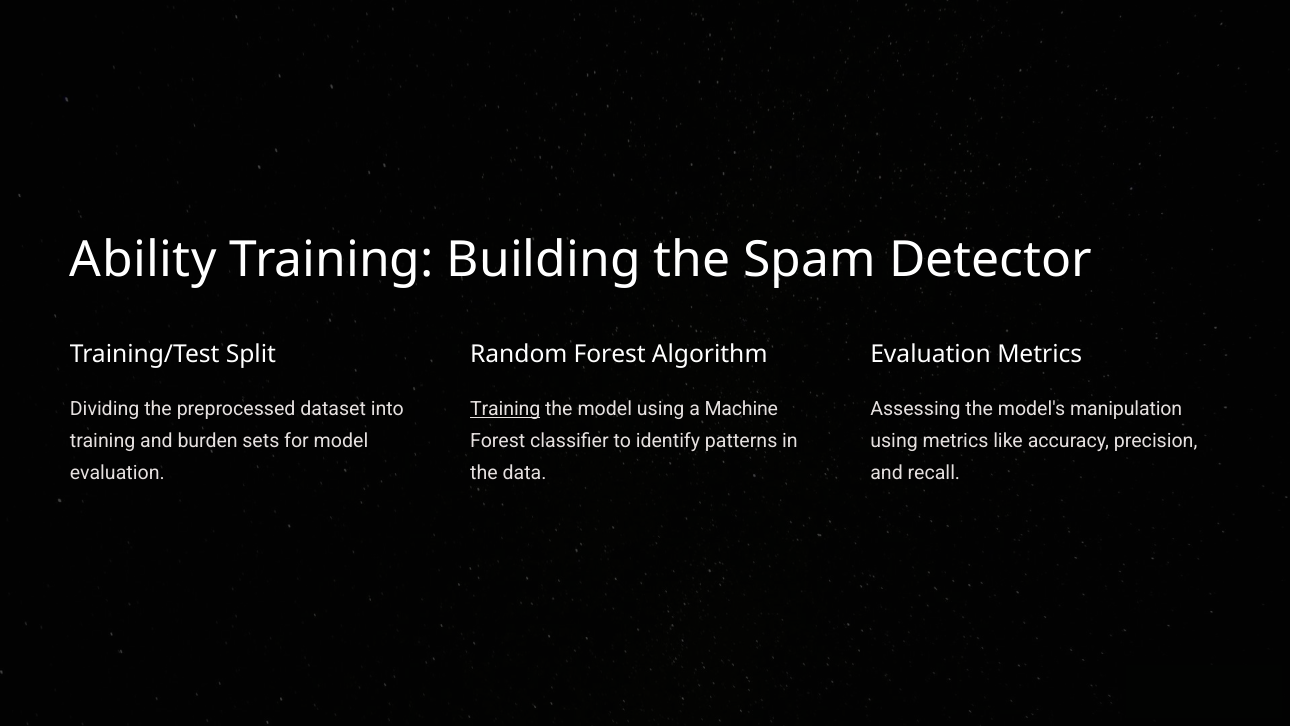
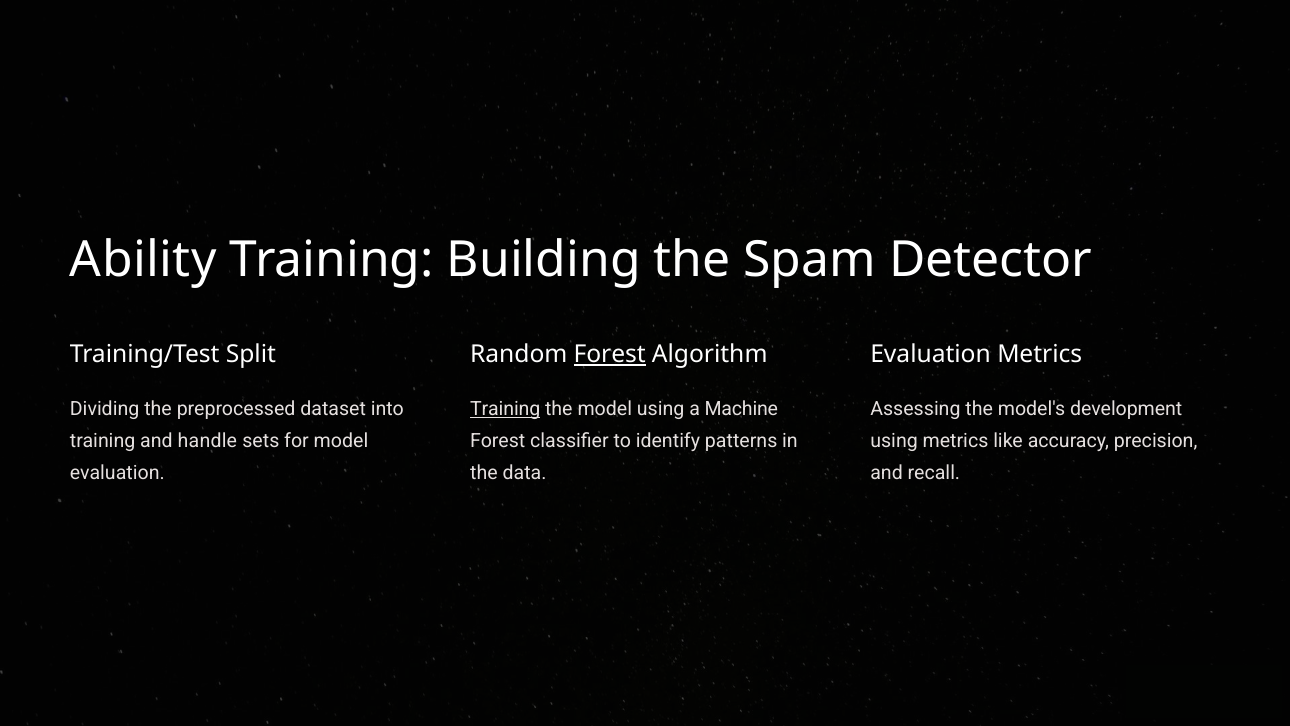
Forest at (610, 354) underline: none -> present
manipulation: manipulation -> development
burden: burden -> handle
